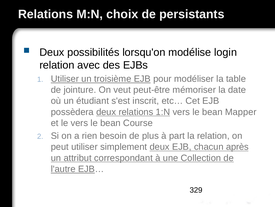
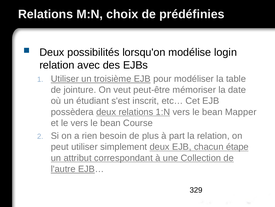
persistants: persistants -> prédéfinies
après: après -> étape
